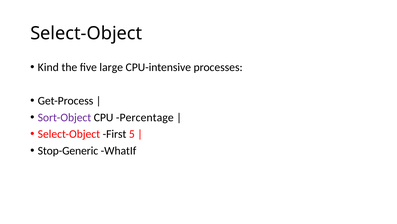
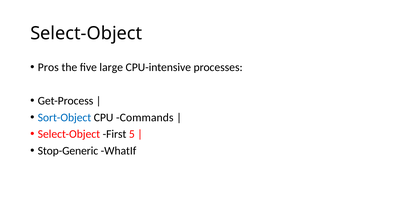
Kind: Kind -> Pros
Sort-Object colour: purple -> blue
Percentage: Percentage -> Commands
